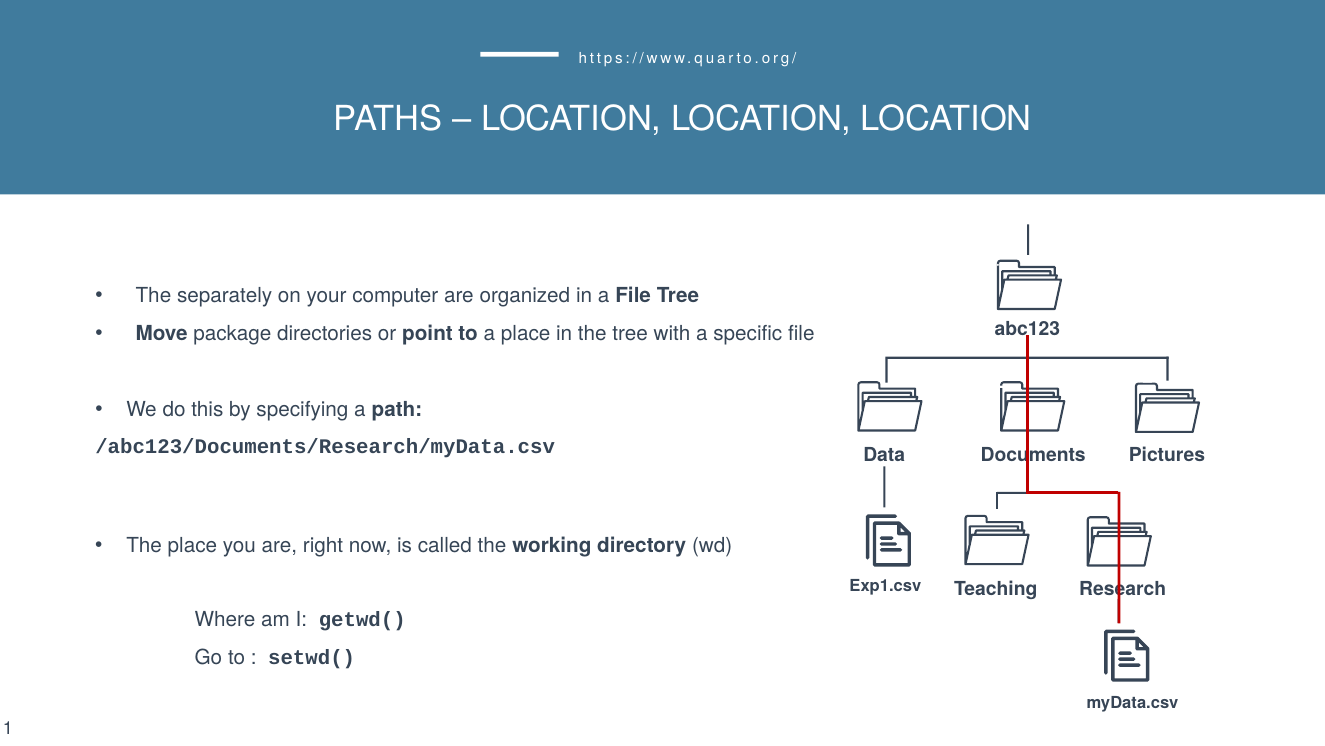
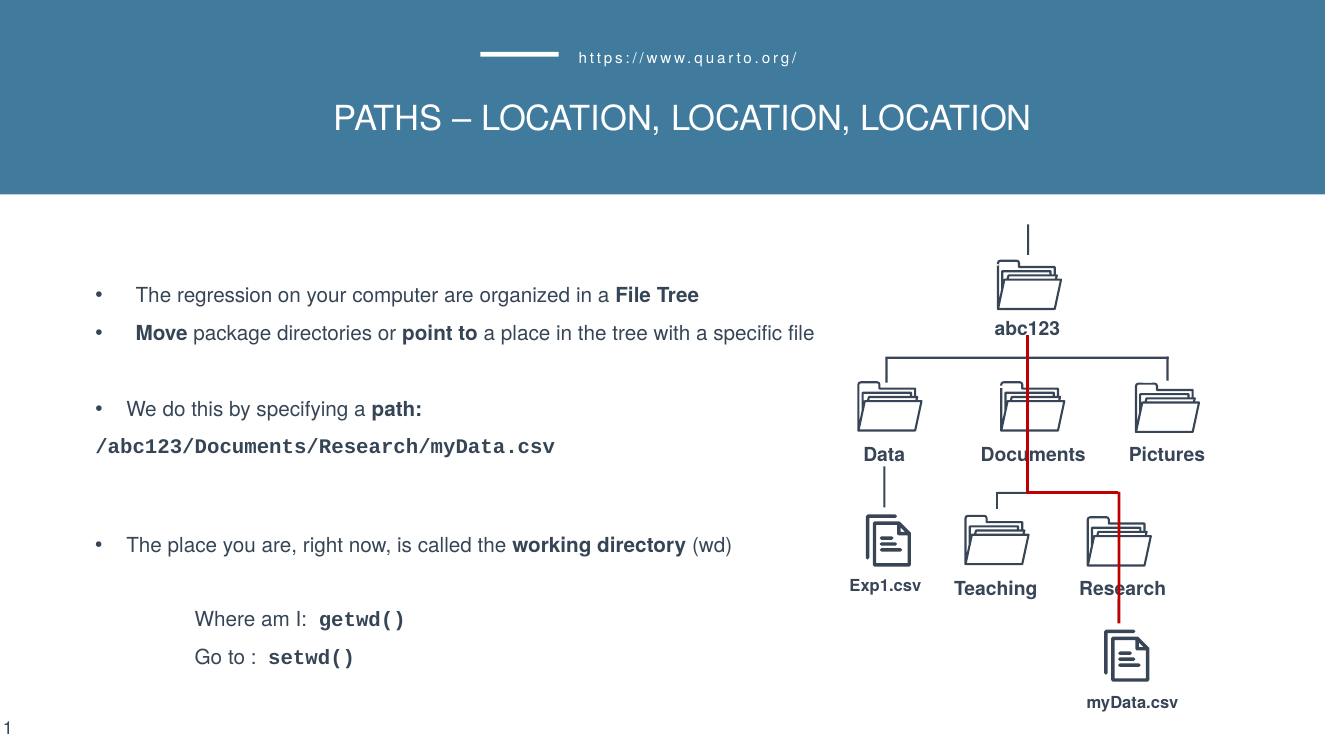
separately: separately -> regression
